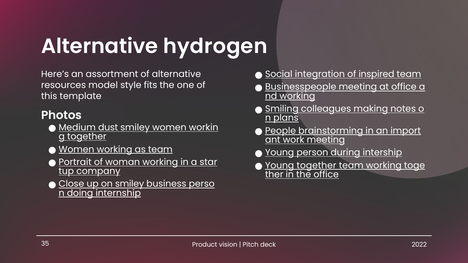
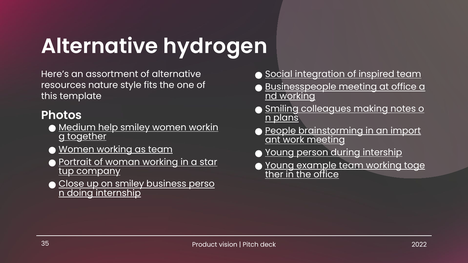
model: model -> nature
dust: dust -> help
Young together: together -> example
